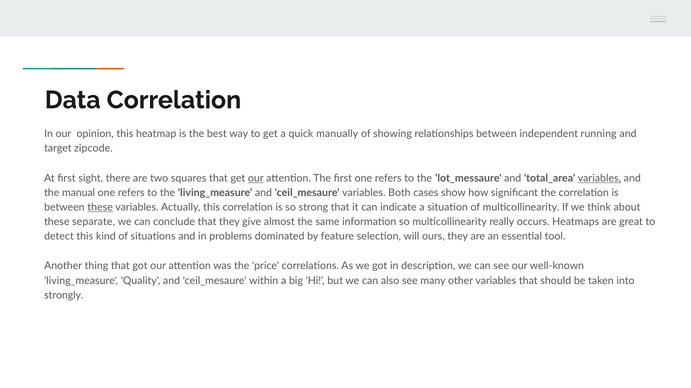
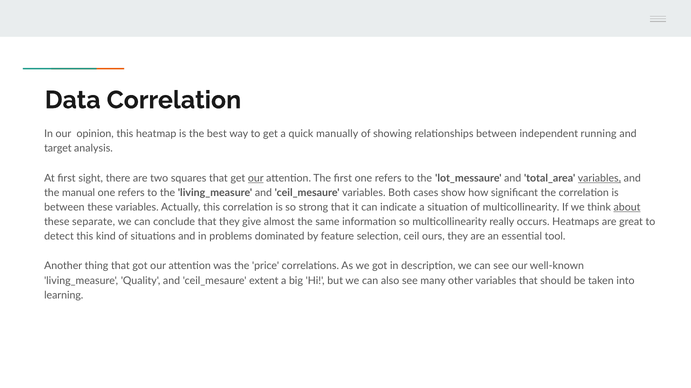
zipcode: zipcode -> analysis
these at (100, 207) underline: present -> none
about underline: none -> present
will: will -> ceil
within: within -> extent
strongly: strongly -> learning
